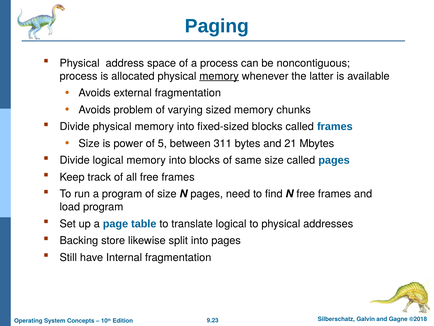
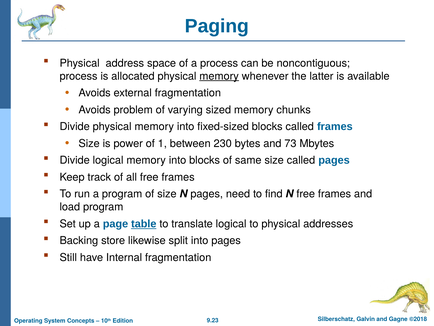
5: 5 -> 1
311: 311 -> 230
21: 21 -> 73
table underline: none -> present
